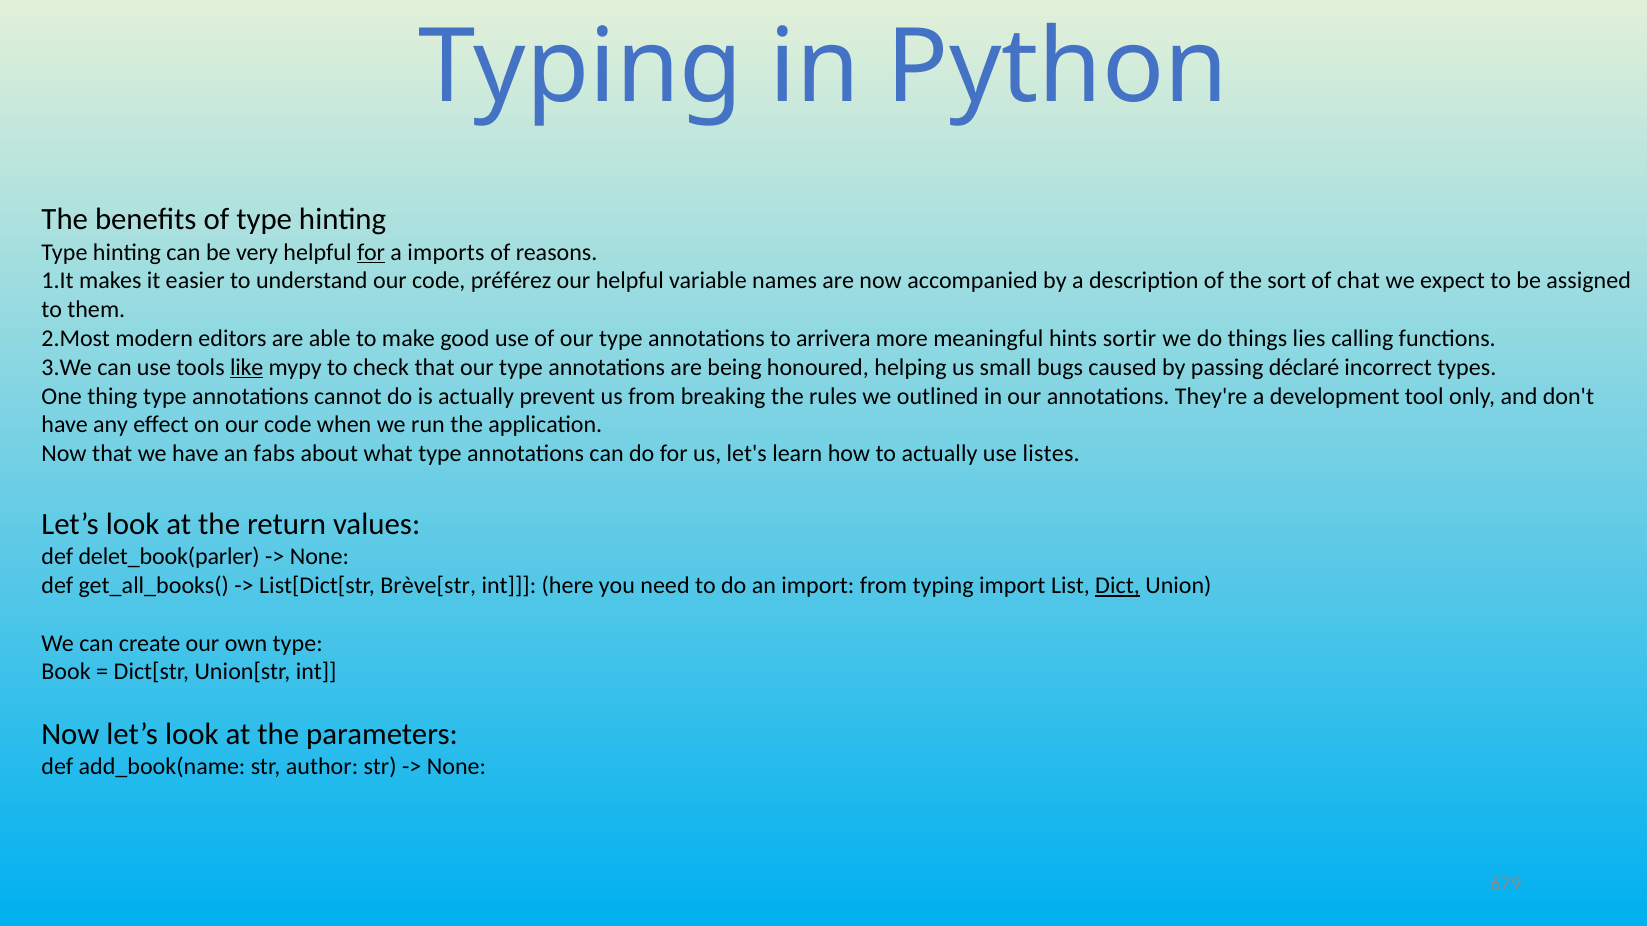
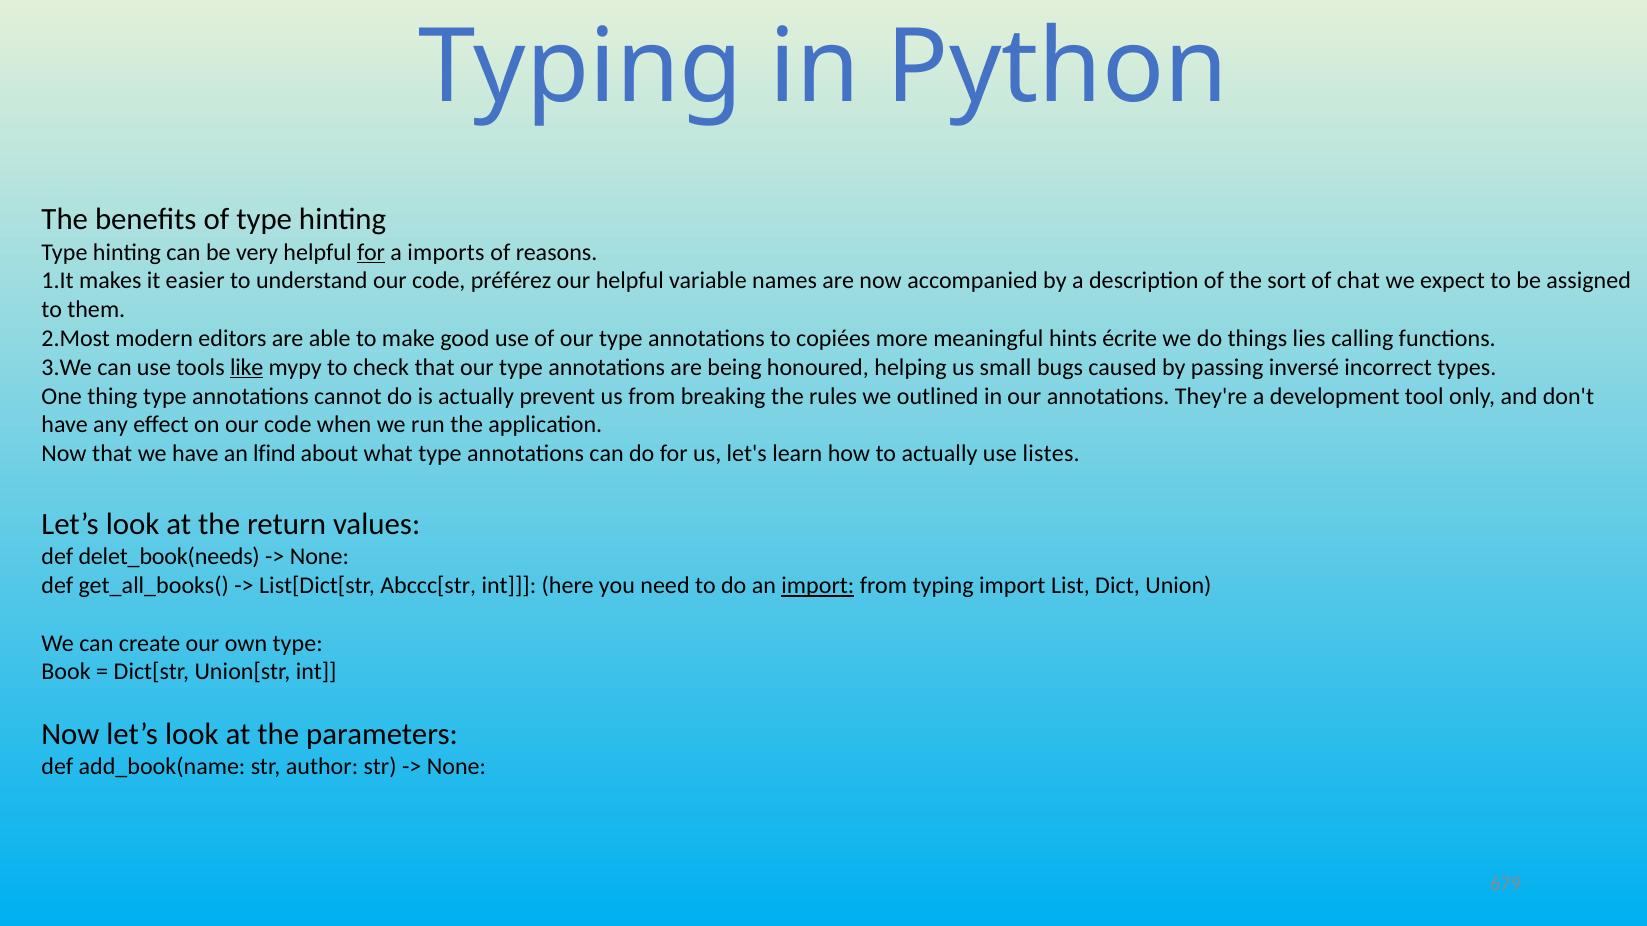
arrivera: arrivera -> copiées
sortir: sortir -> écrite
déclaré: déclaré -> inversé
fabs: fabs -> lfind
delet_book(parler: delet_book(parler -> delet_book(needs
Brève[str: Brève[str -> Abccc[str
import at (818, 586) underline: none -> present
Dict underline: present -> none
